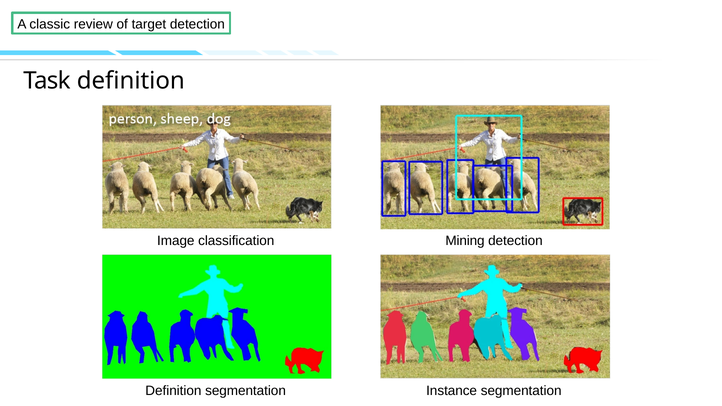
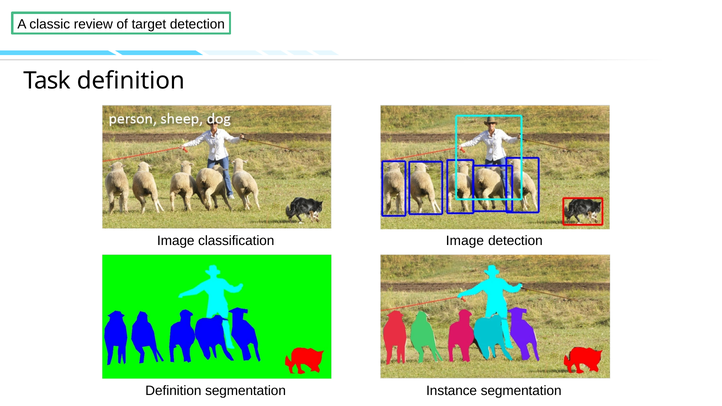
classification Mining: Mining -> Image
